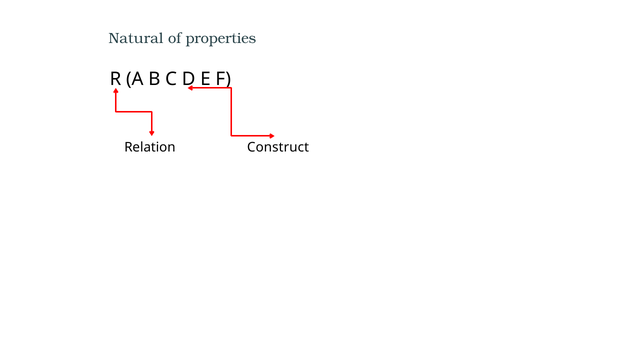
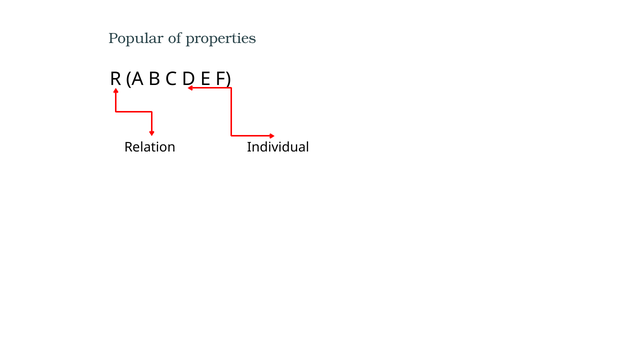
Natural: Natural -> Popular
Construct: Construct -> Individual
